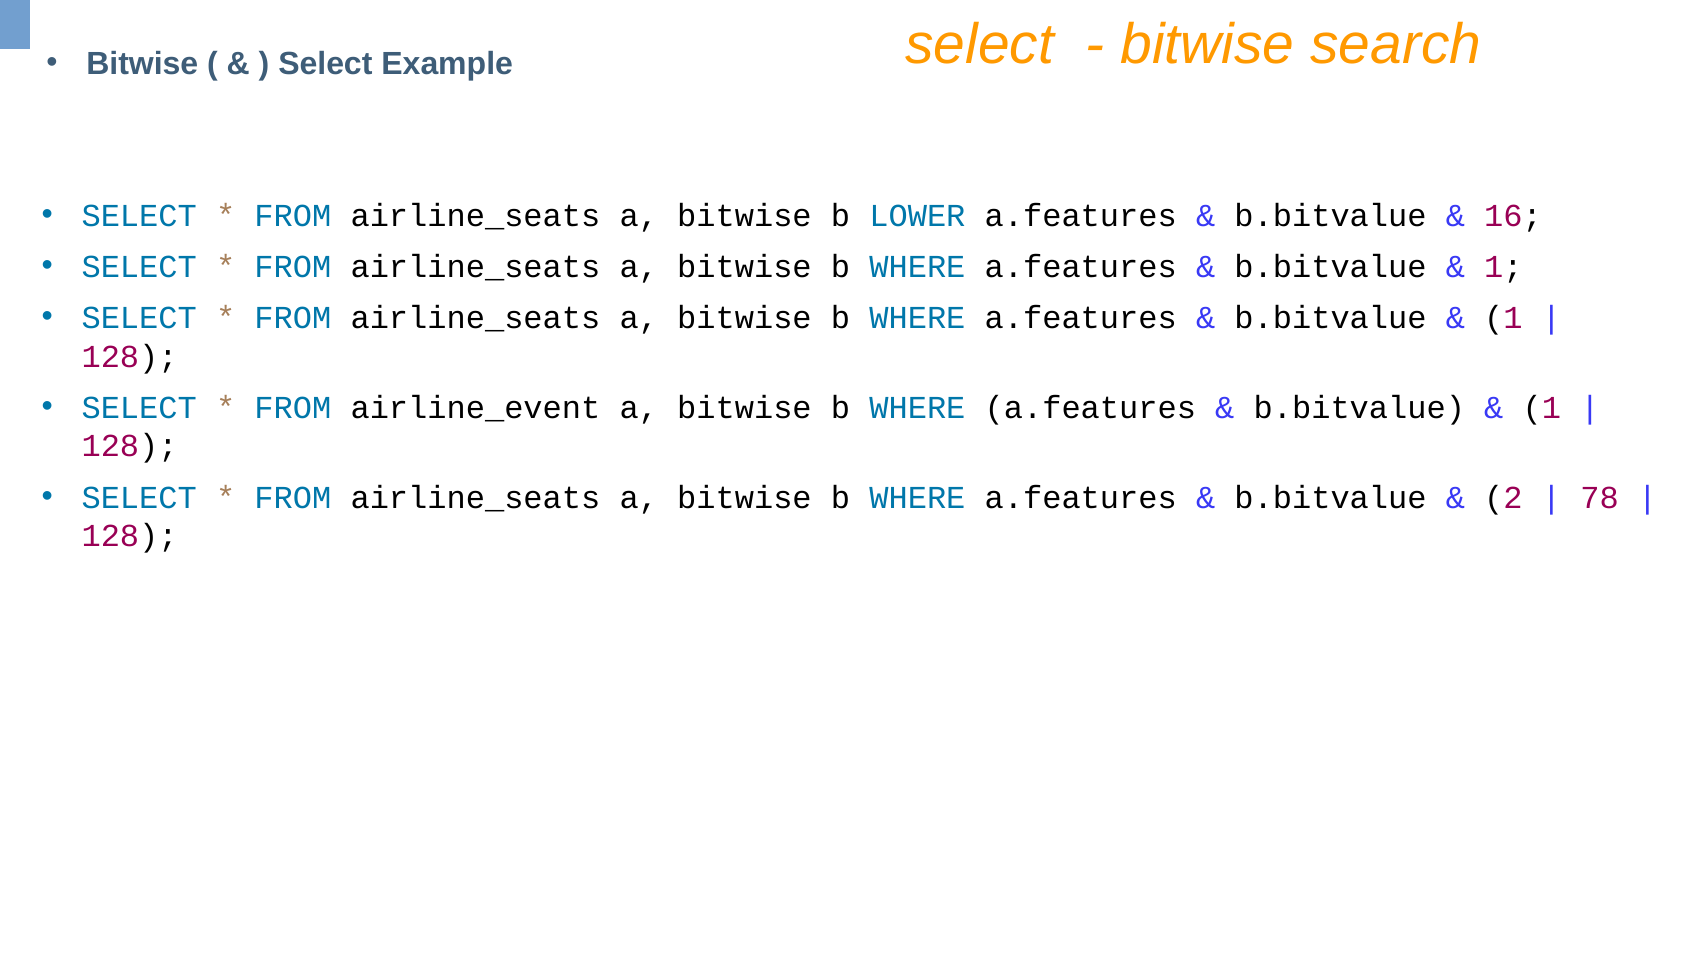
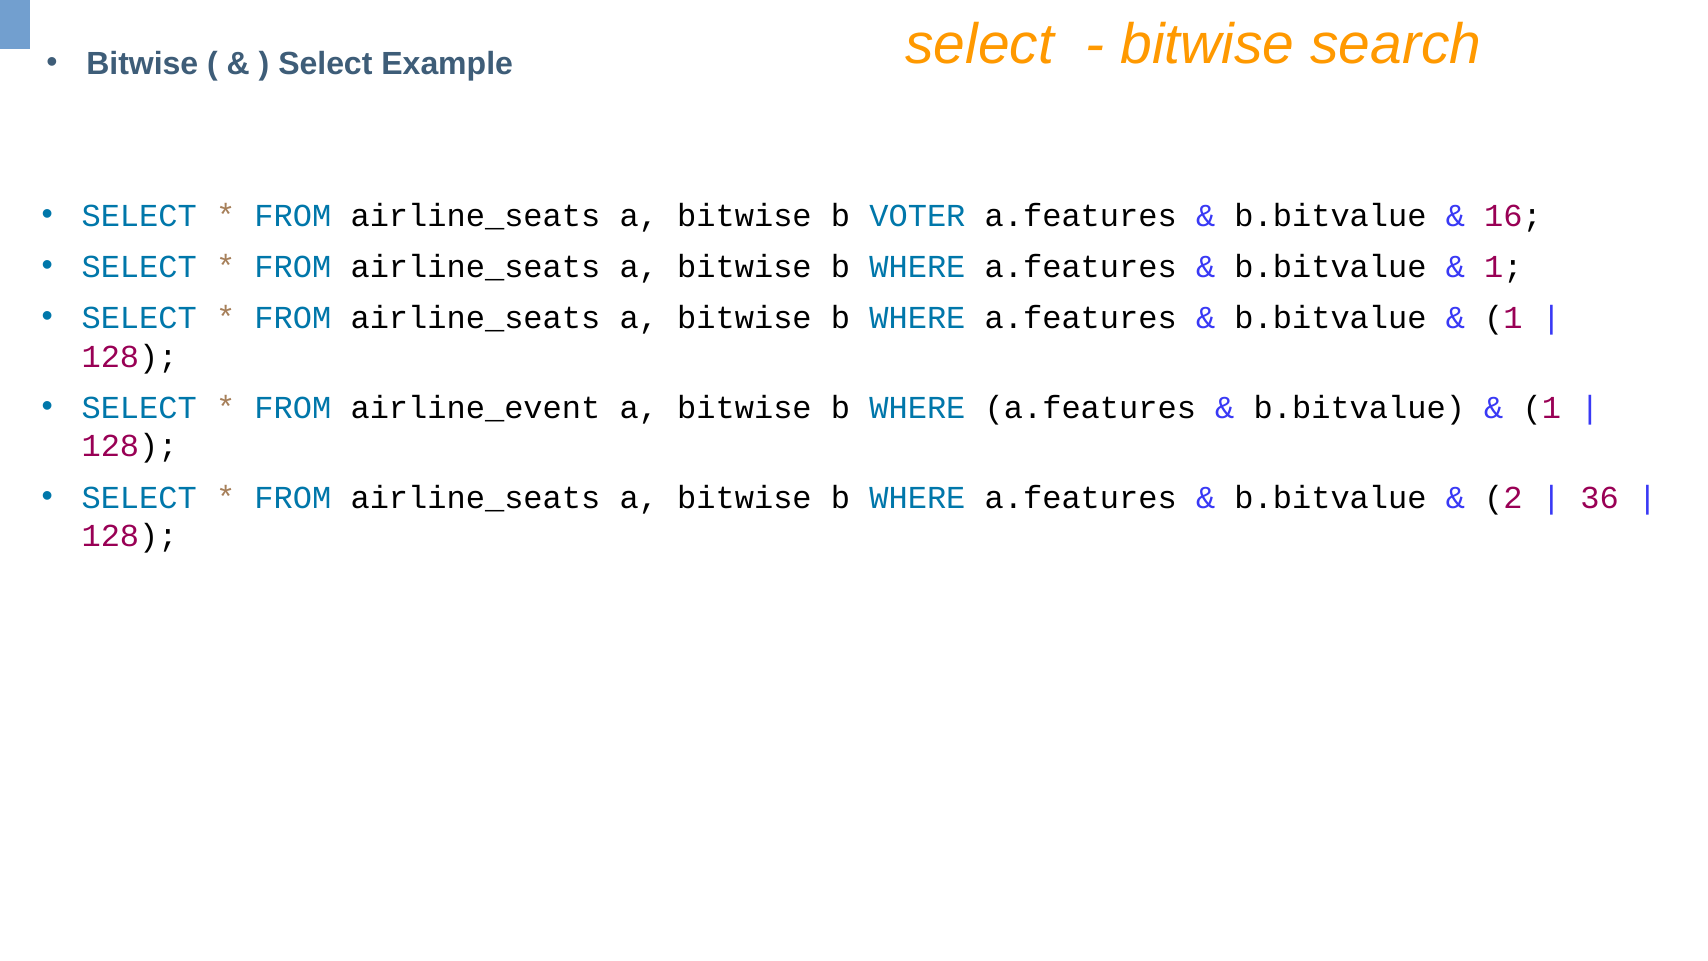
LOWER: LOWER -> VOTER
78: 78 -> 36
